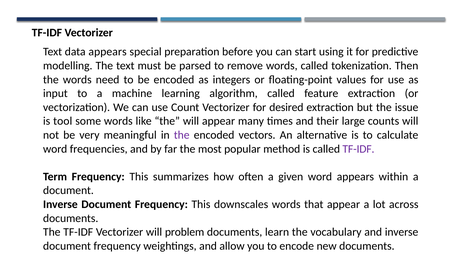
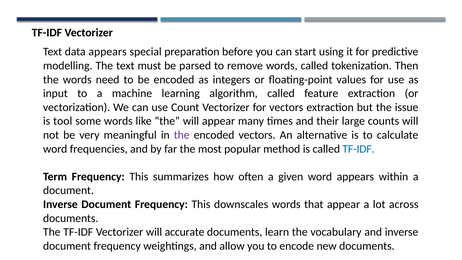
for desired: desired -> vectors
TF-IDF at (358, 149) colour: purple -> blue
problem: problem -> accurate
